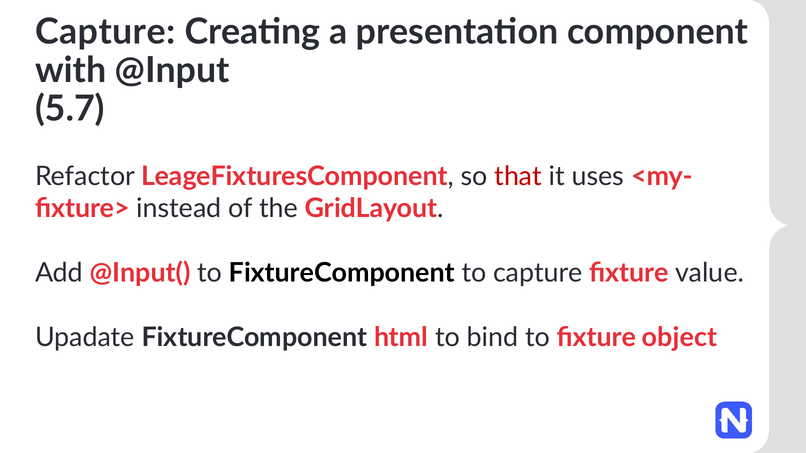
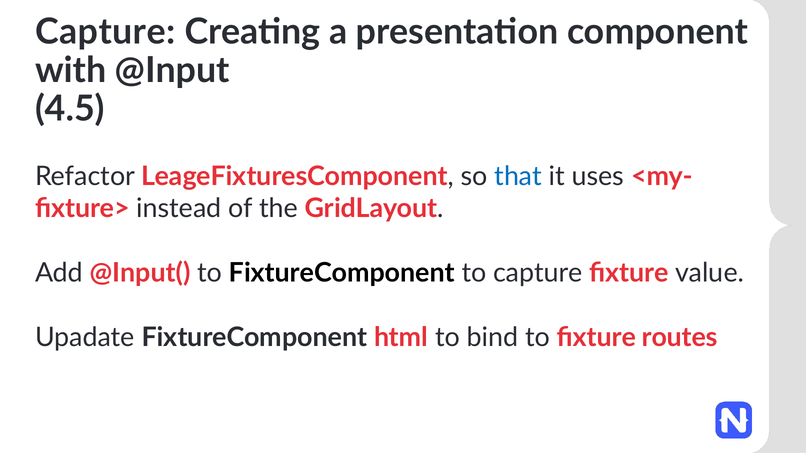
5.7: 5.7 -> 4.5
that colour: red -> blue
object: object -> routes
